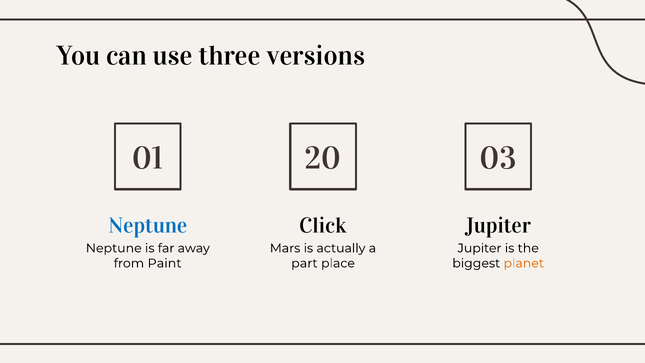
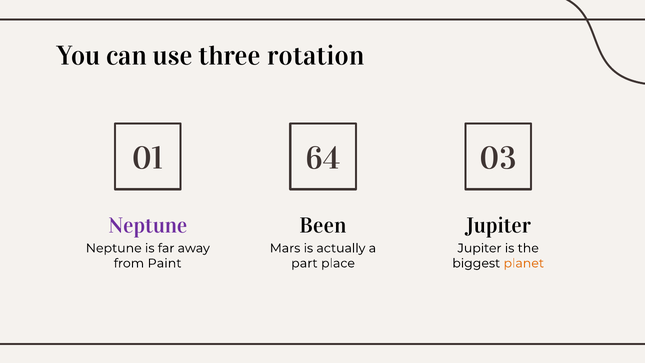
versions: versions -> rotation
20: 20 -> 64
Neptune at (148, 226) colour: blue -> purple
Click: Click -> Been
